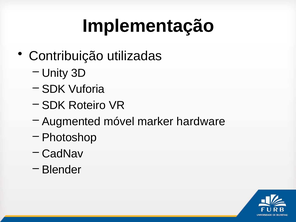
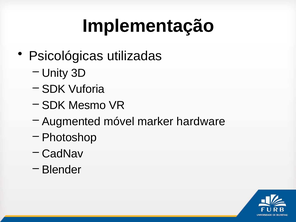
Contribuição: Contribuição -> Psicológicas
Roteiro: Roteiro -> Mesmo
